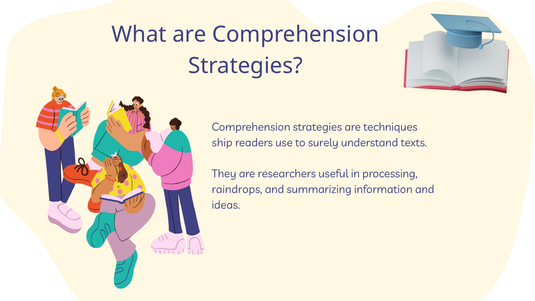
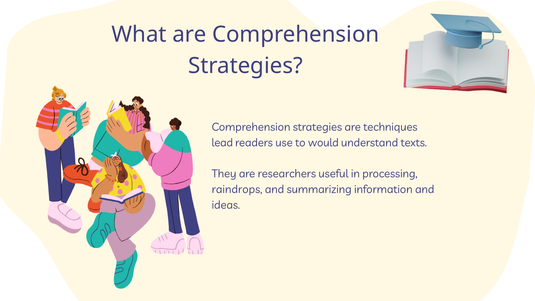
ship: ship -> lead
surely: surely -> would
